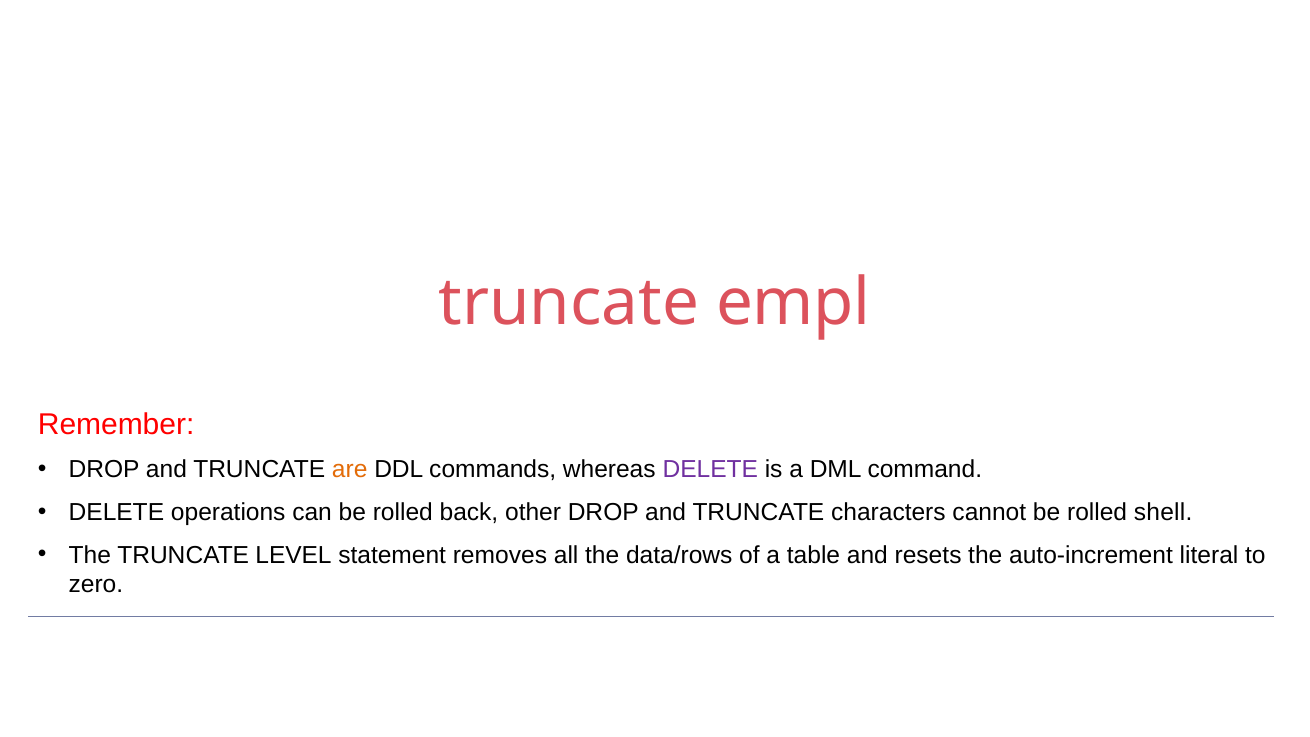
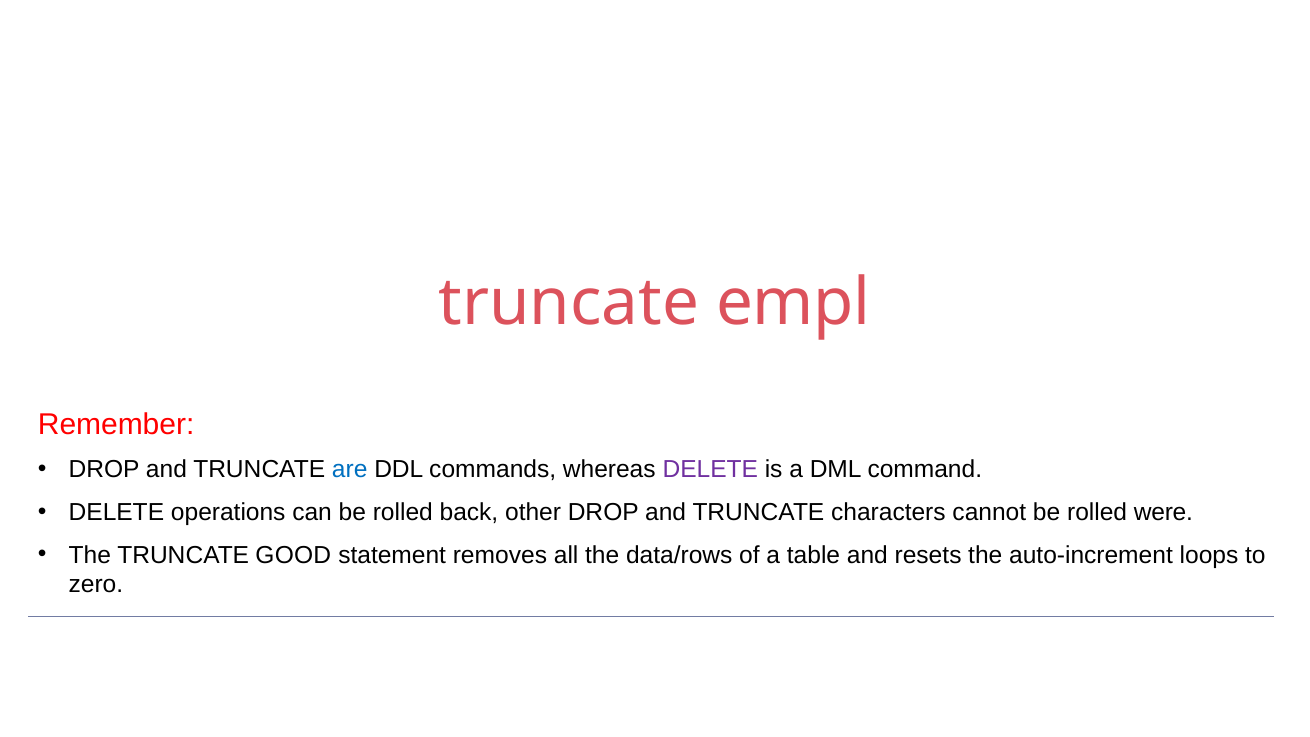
are colour: orange -> blue
shell: shell -> were
LEVEL: LEVEL -> GOOD
literal: literal -> loops
